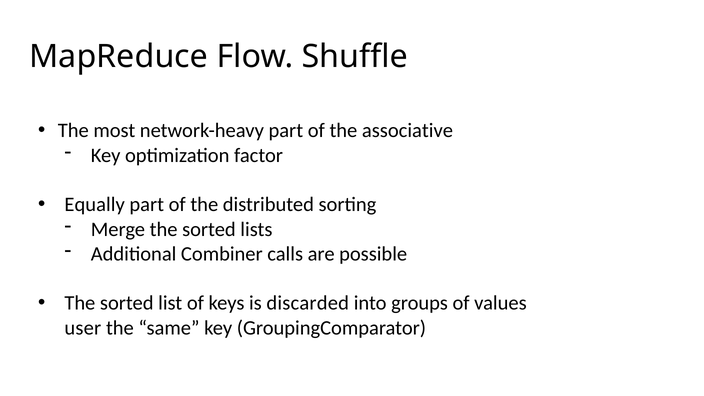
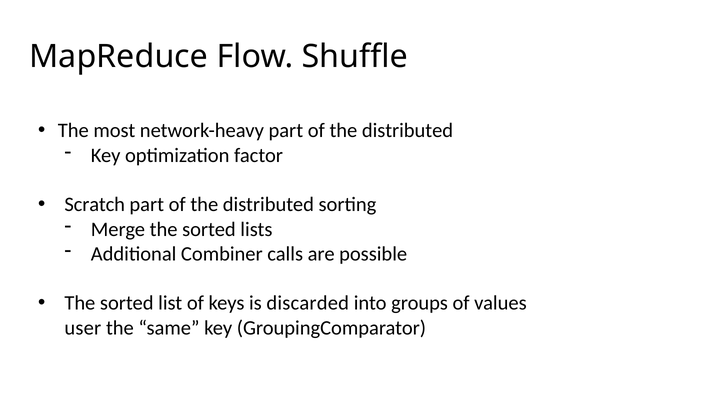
associative at (407, 131): associative -> distributed
Equally: Equally -> Scratch
